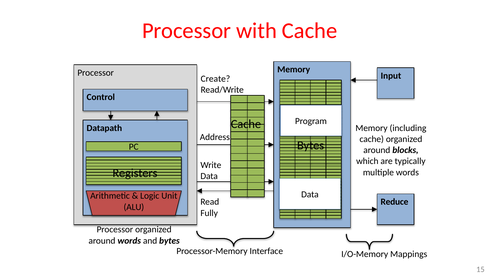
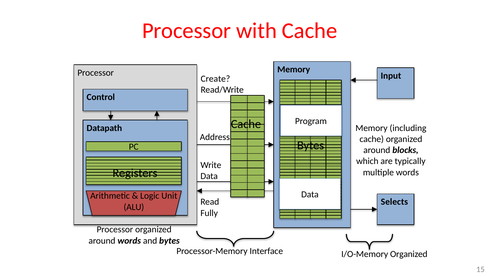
Reduce: Reduce -> Selects
I/O-Memory Mappings: Mappings -> Organized
